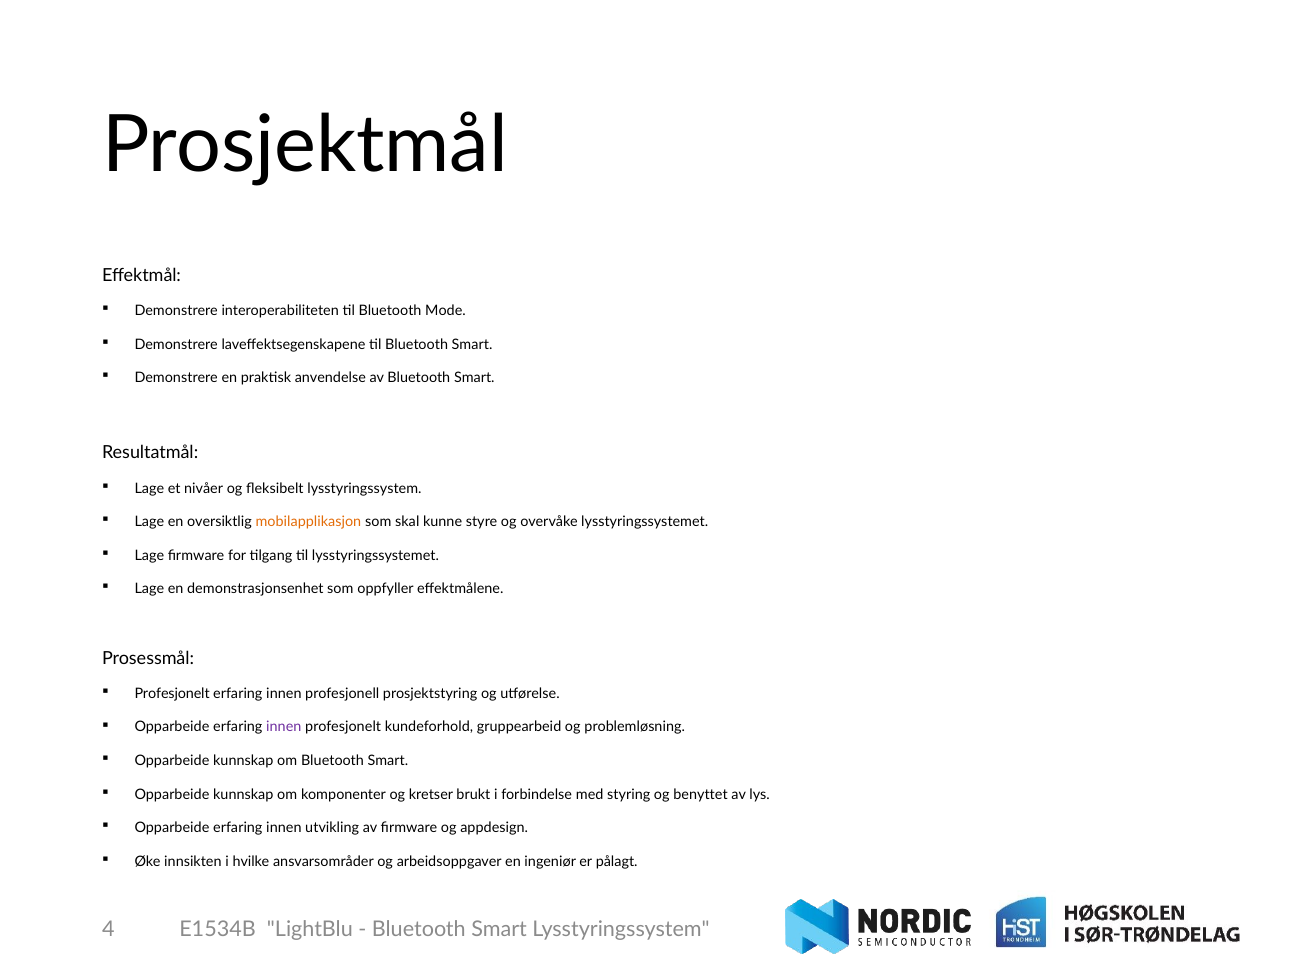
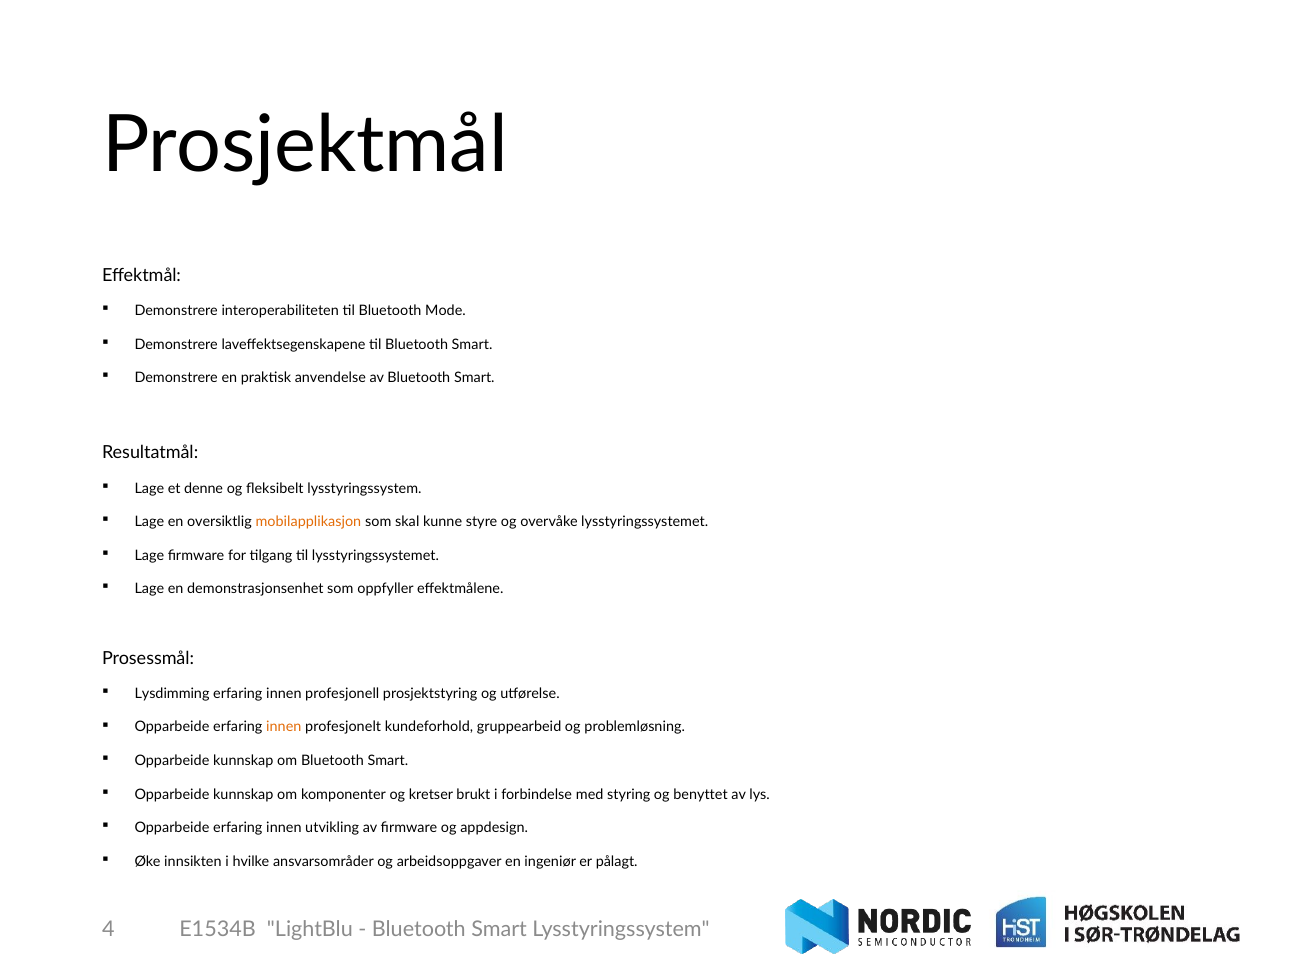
nivåer: nivåer -> denne
Profesjonelt at (172, 693): Profesjonelt -> Lysdimming
innen at (284, 727) colour: purple -> orange
